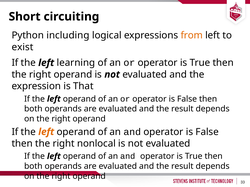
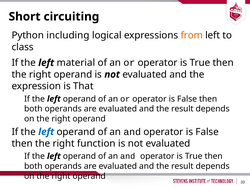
exist: exist -> class
learning: learning -> material
left at (46, 132) colour: orange -> blue
nonlocal: nonlocal -> function
